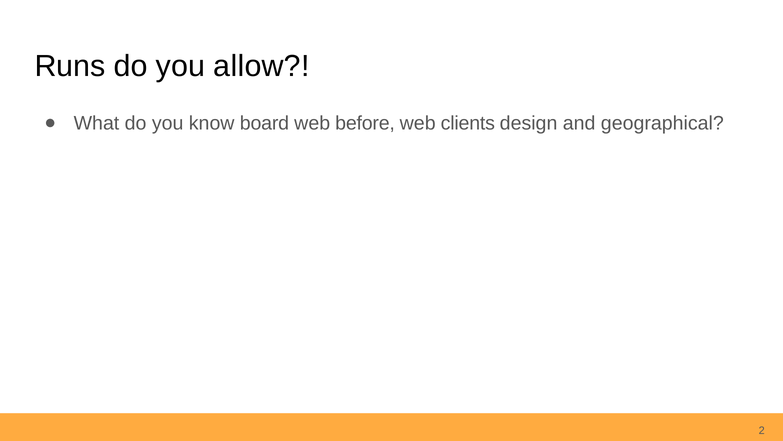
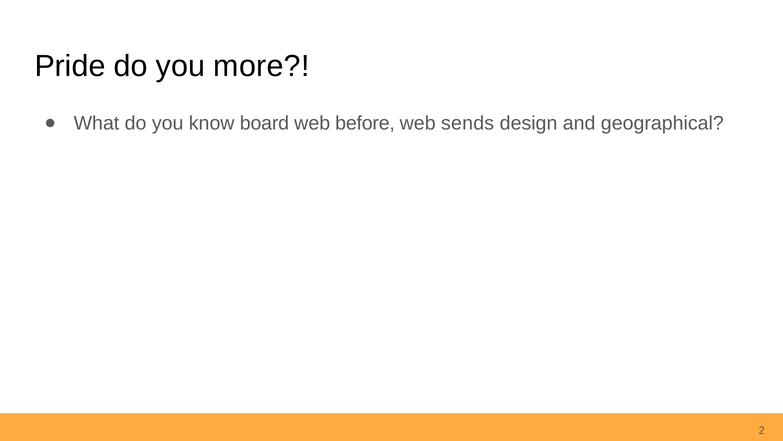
Runs: Runs -> Pride
allow: allow -> more
clients: clients -> sends
